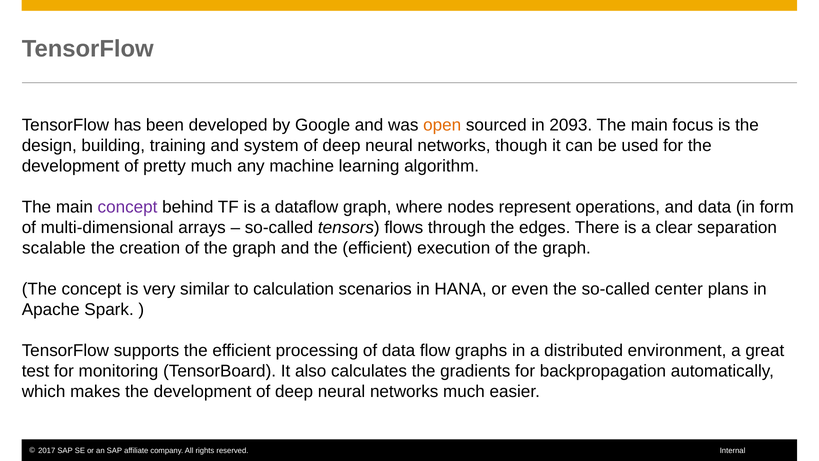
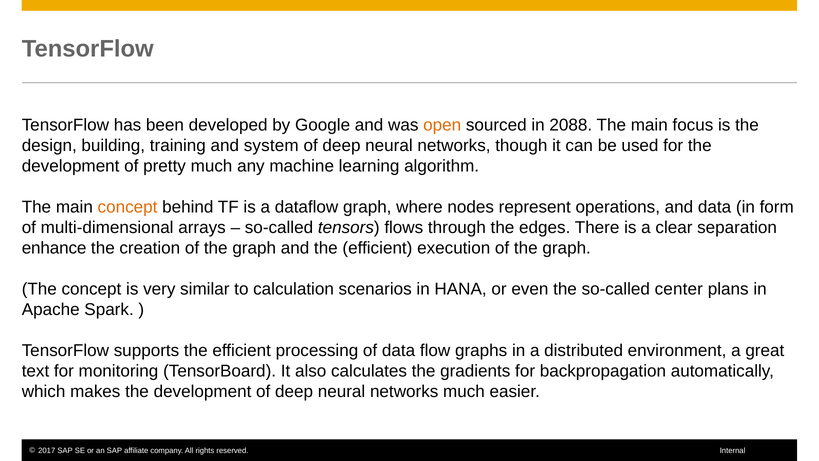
2093: 2093 -> 2088
concept at (128, 207) colour: purple -> orange
scalable: scalable -> enhance
test: test -> text
